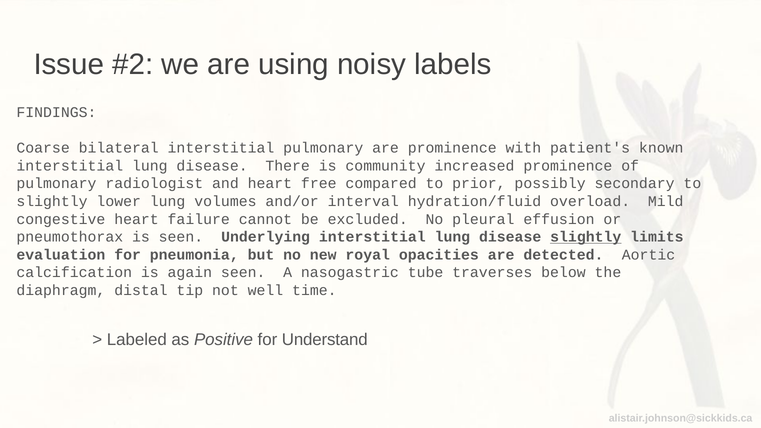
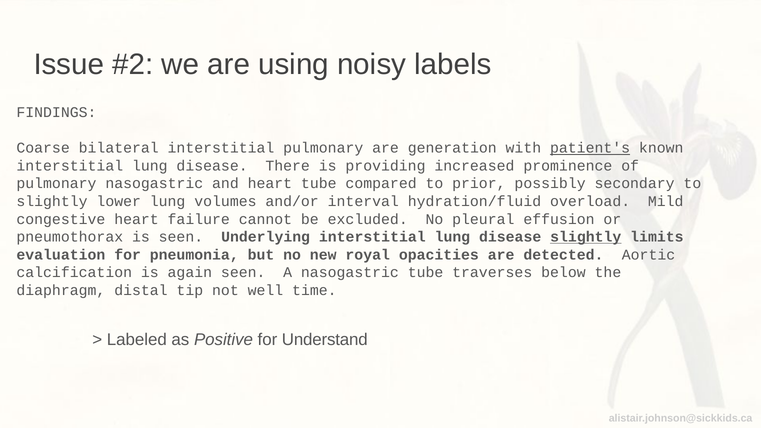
are prominence: prominence -> generation
patient's underline: none -> present
community: community -> providing
pulmonary radiologist: radiologist -> nasogastric
heart free: free -> tube
